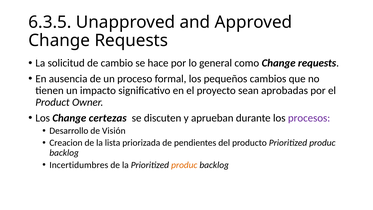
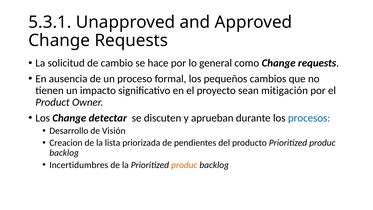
6.3.5: 6.3.5 -> 5.3.1
aprobadas: aprobadas -> mitigación
certezas: certezas -> detectar
procesos colour: purple -> blue
